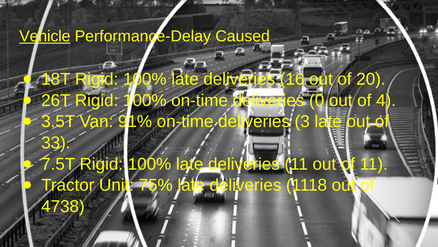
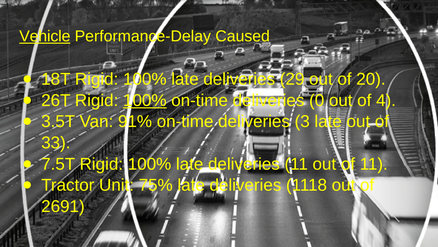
16: 16 -> 29
100% at (145, 100) underline: none -> present
4738: 4738 -> 2691
